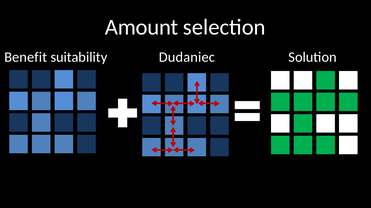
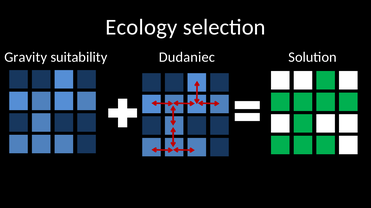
Amount: Amount -> Ecology
Benefit: Benefit -> Gravity
